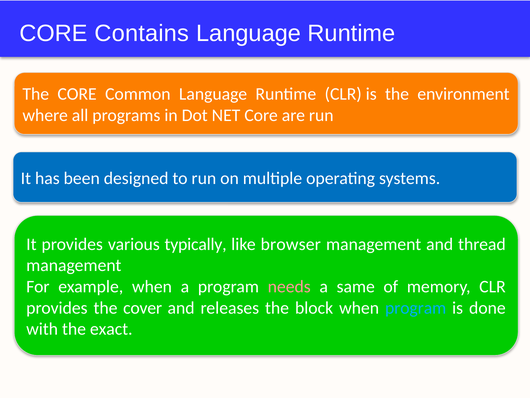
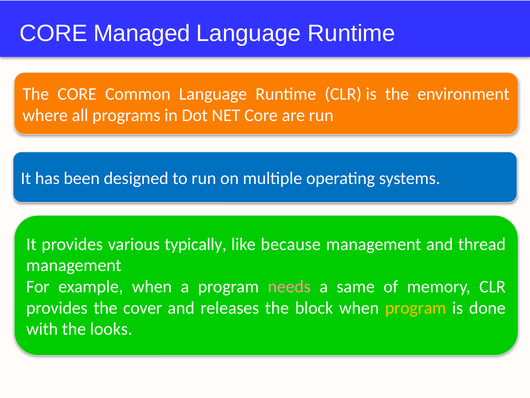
Contains: Contains -> Managed
browser: browser -> because
program at (416, 307) colour: light blue -> yellow
exact: exact -> looks
